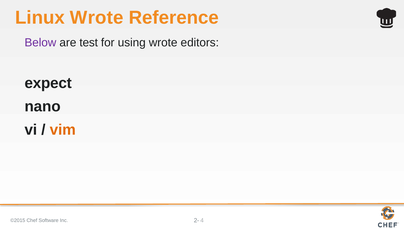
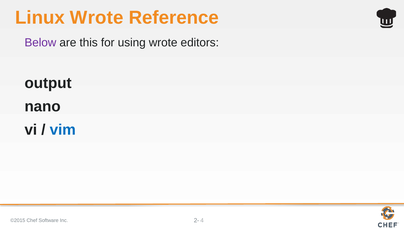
test: test -> this
expect: expect -> output
vim colour: orange -> blue
